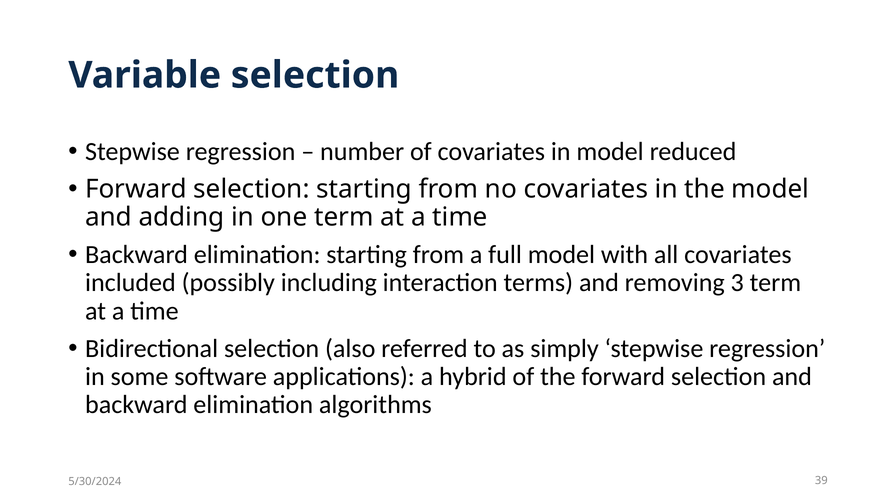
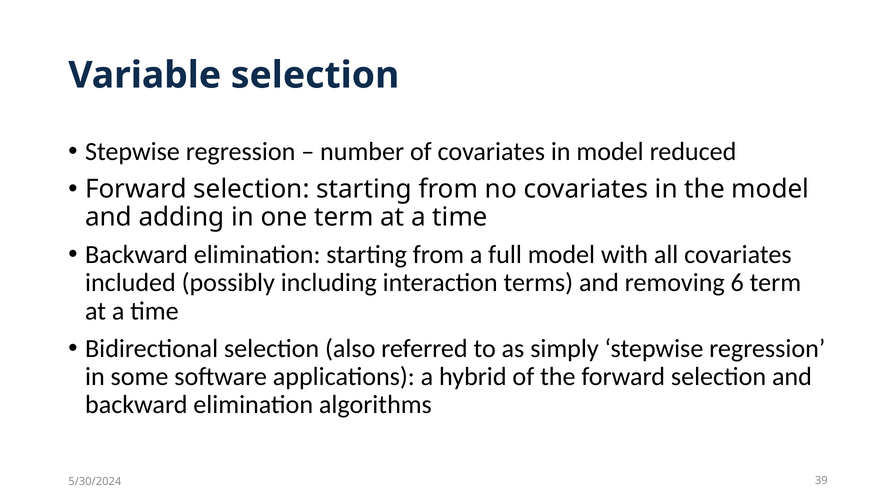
3: 3 -> 6
